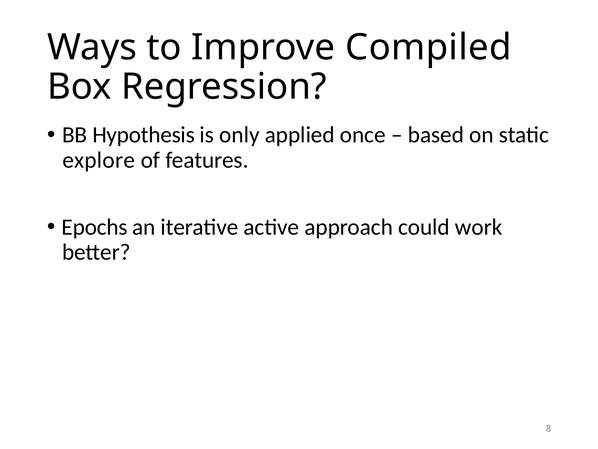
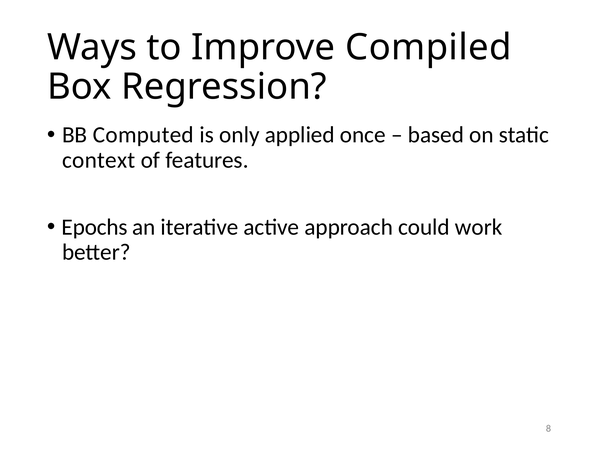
Hypothesis: Hypothesis -> Computed
explore: explore -> context
